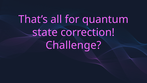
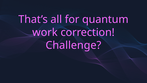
state: state -> work
